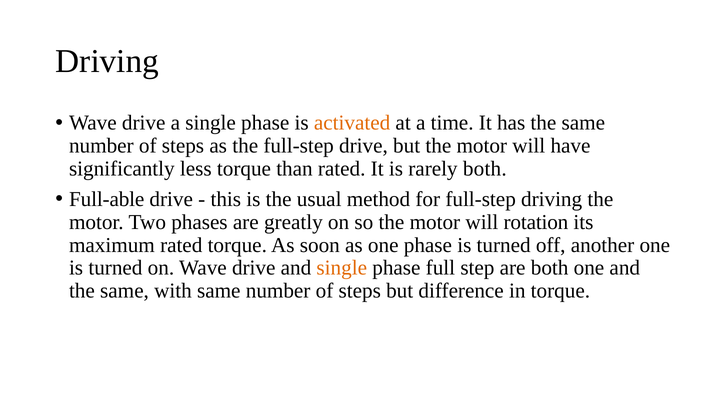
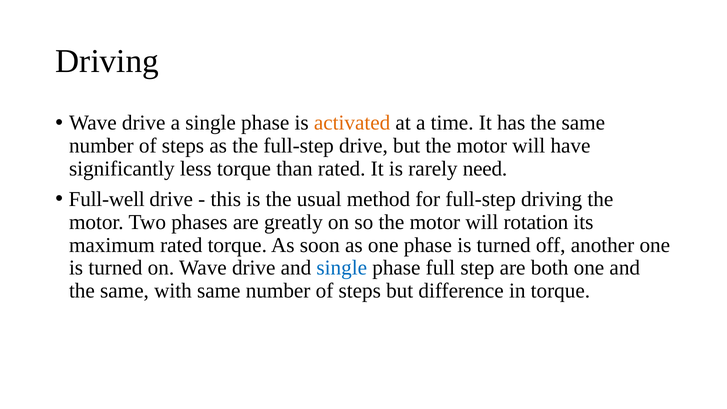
rarely both: both -> need
Full-able: Full-able -> Full-well
single at (342, 268) colour: orange -> blue
